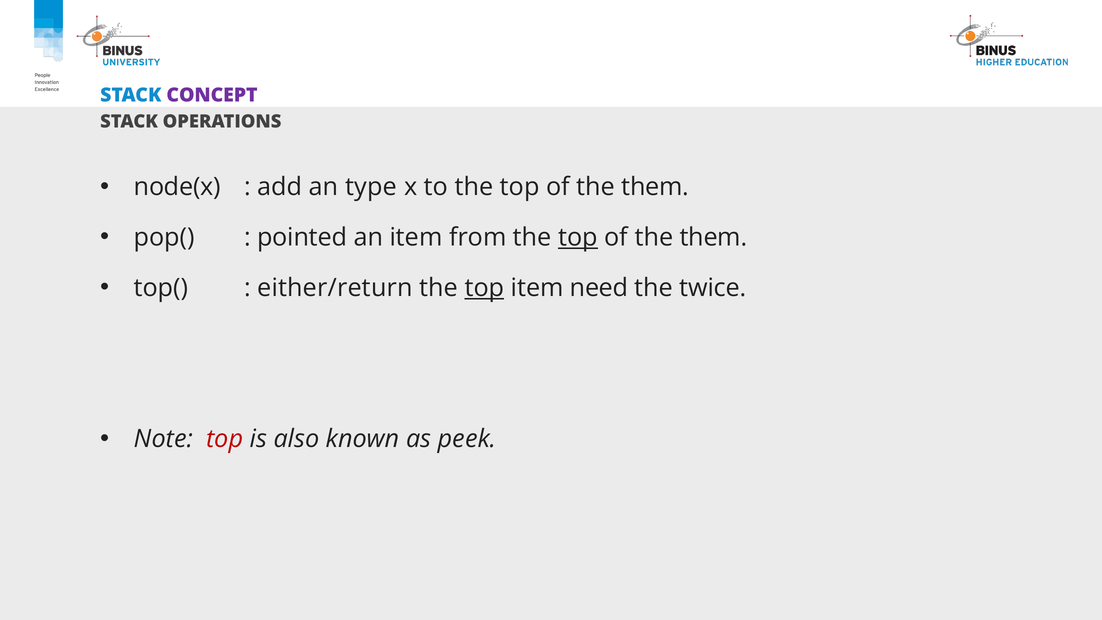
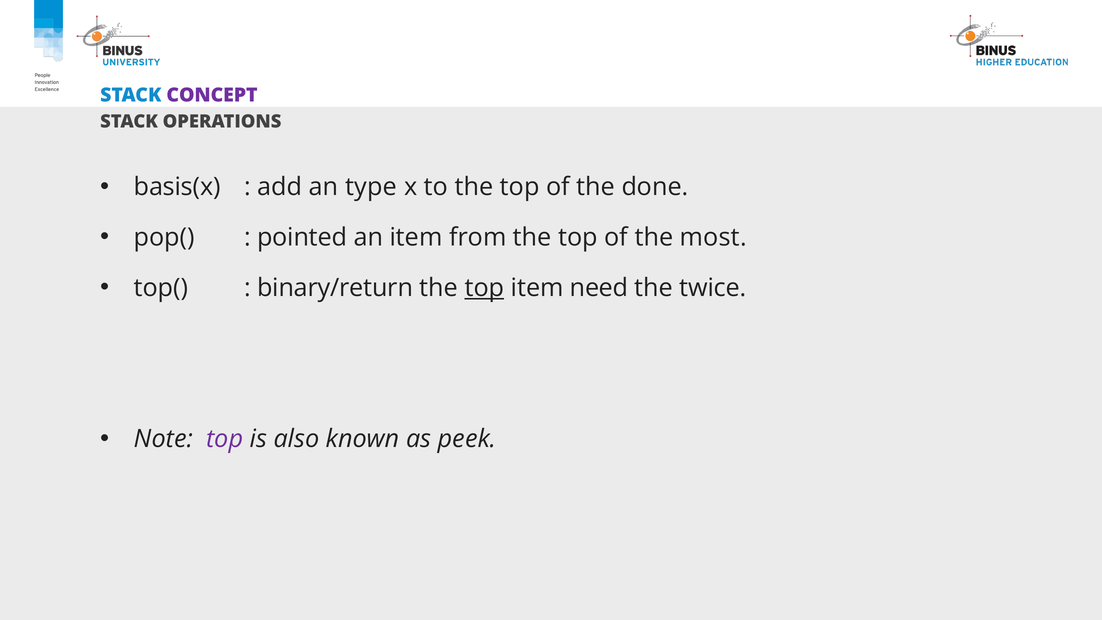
node(x: node(x -> basis(x
them at (655, 187): them -> done
top at (578, 237) underline: present -> none
them at (713, 237): them -> most
either/return: either/return -> binary/return
top at (225, 439) colour: red -> purple
